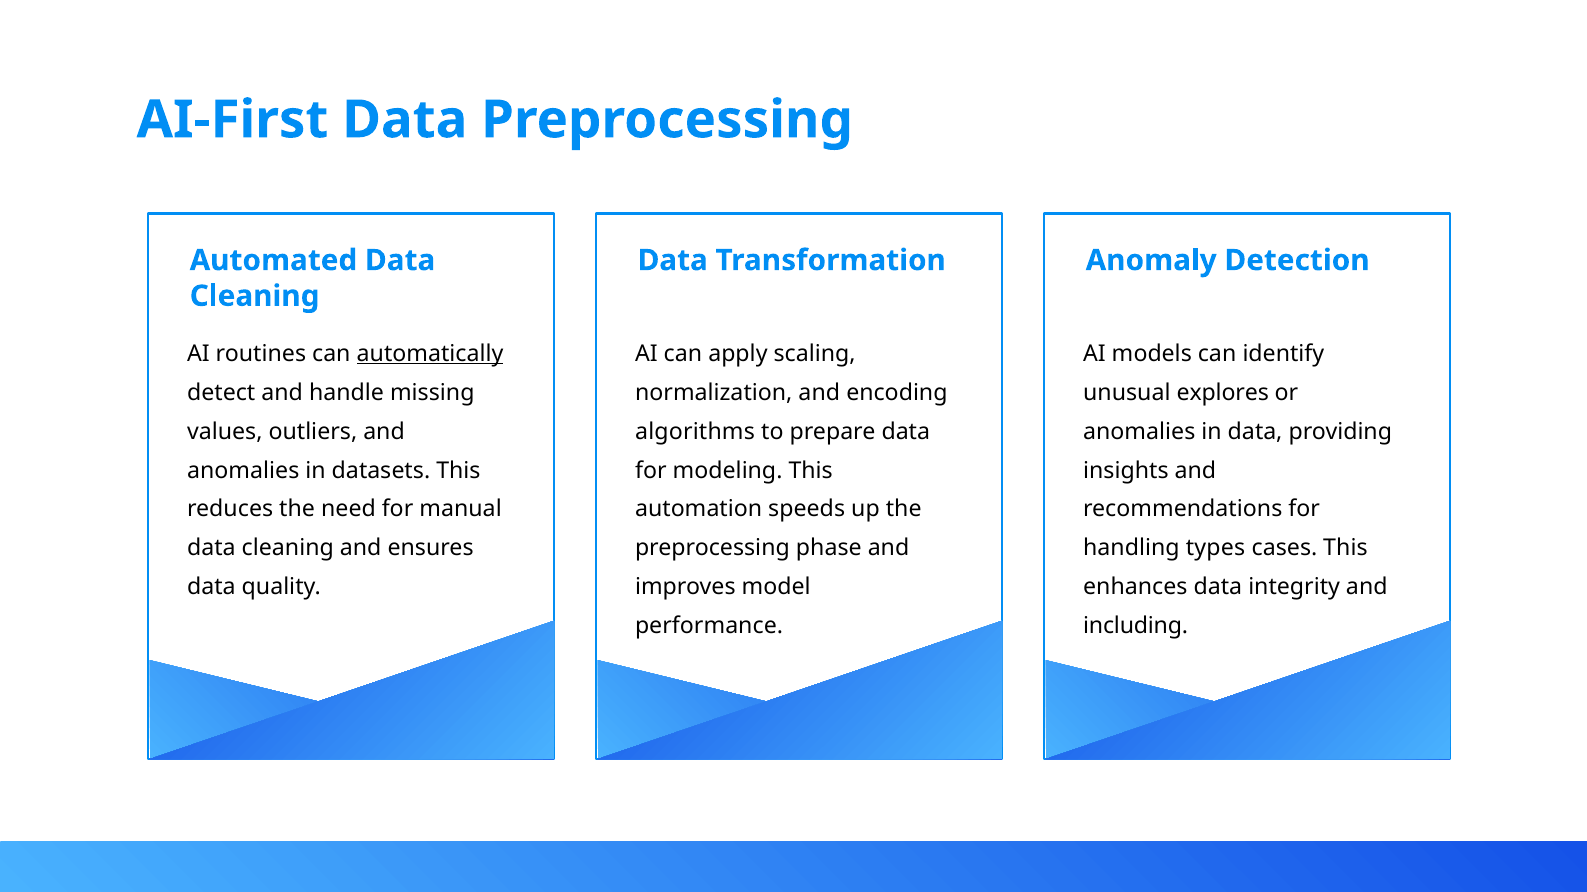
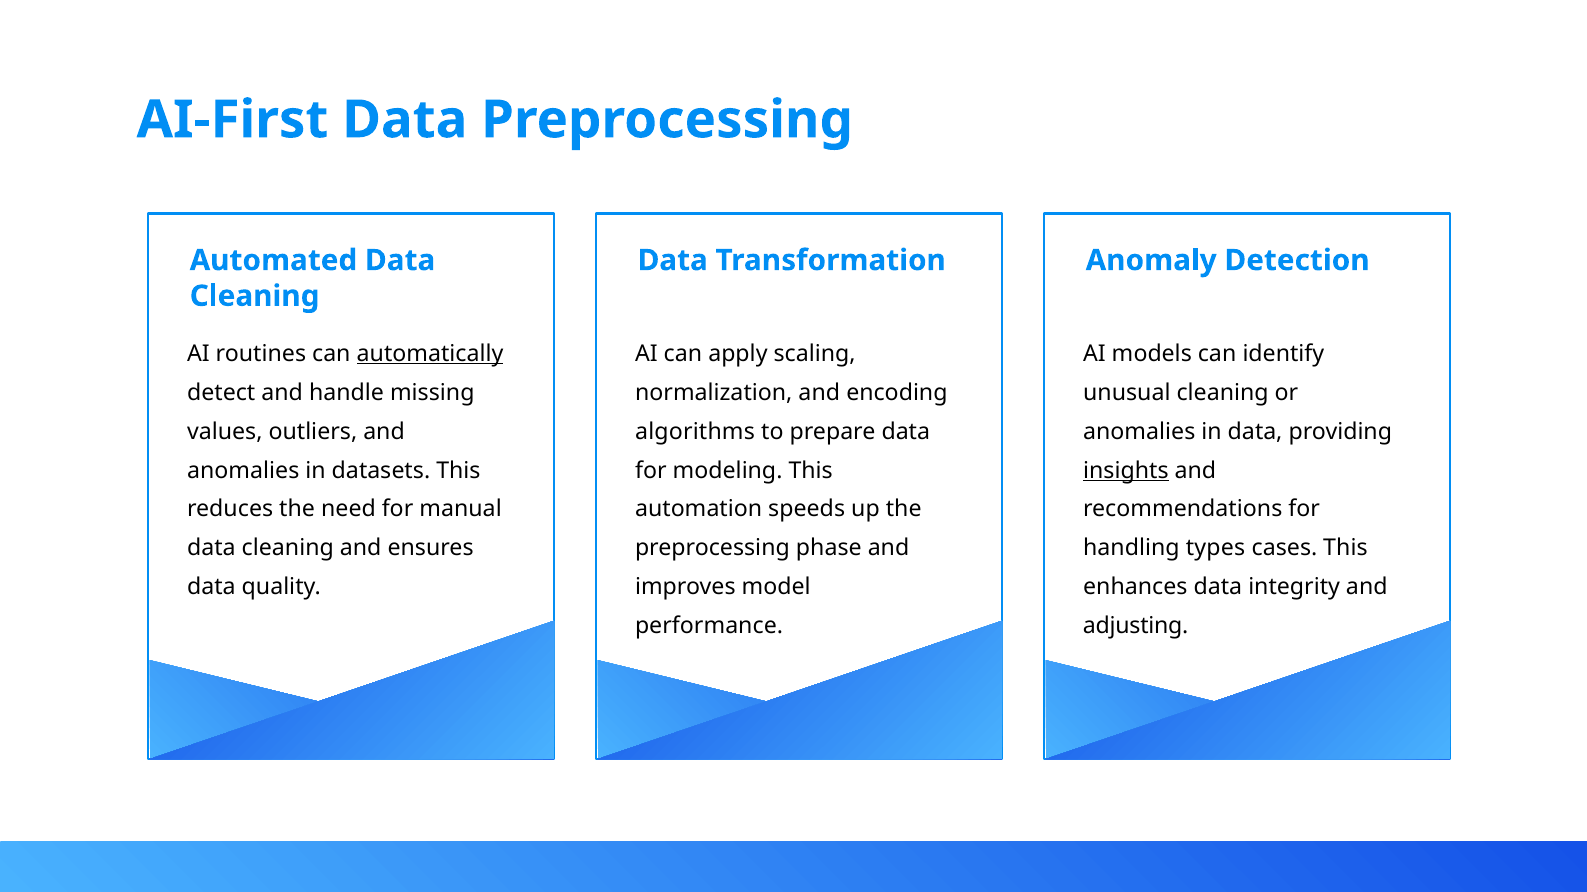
unusual explores: explores -> cleaning
insights underline: none -> present
including: including -> adjusting
